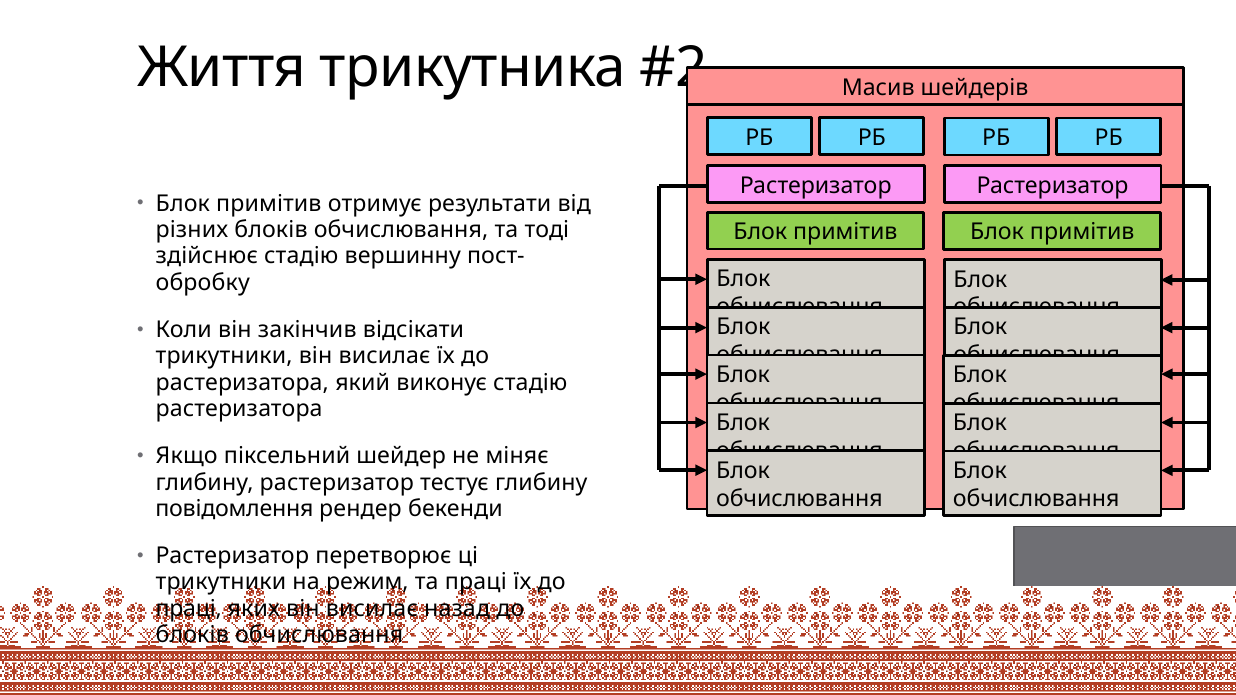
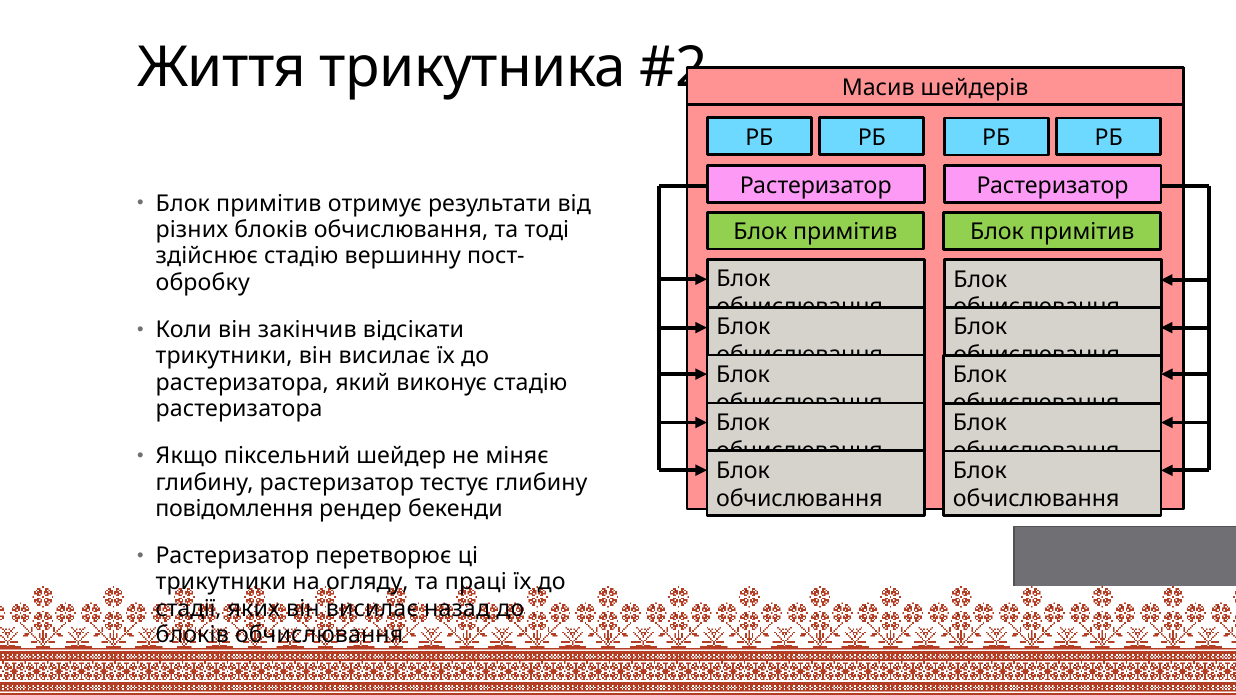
режим: режим -> огляду
праці at (189, 609): праці -> стадії
